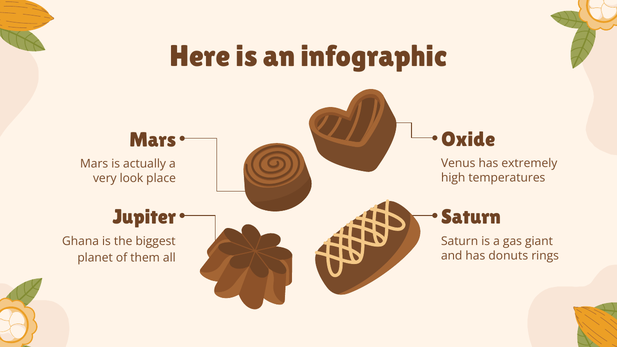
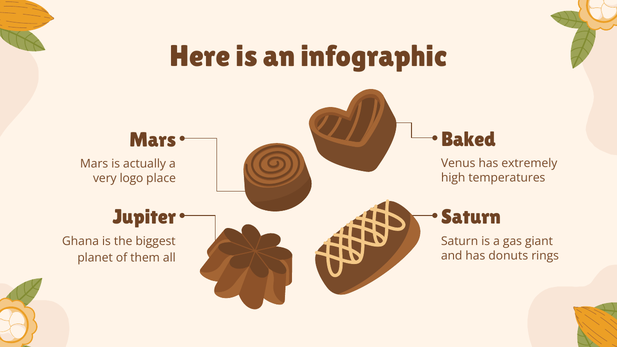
Oxide: Oxide -> Baked
look: look -> logo
